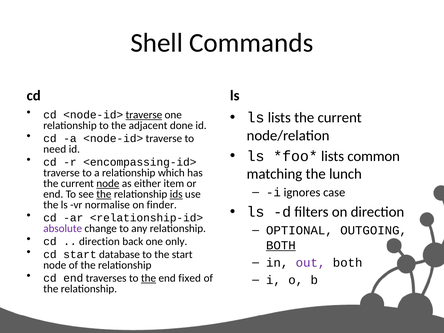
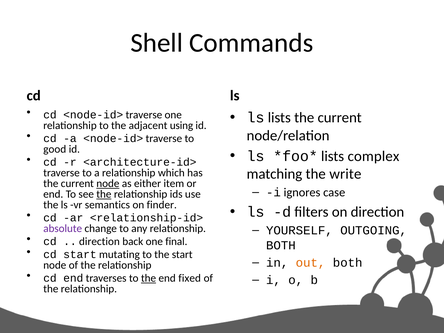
traverse at (144, 115) underline: present -> none
done: done -> using
need: need -> good
common: common -> complex
<encompassing-id>: <encompassing-id> -> <architecture-id>
lunch: lunch -> write
ids underline: present -> none
normalise: normalise -> semantics
OPTIONAL: OPTIONAL -> YOURSELF
only: only -> final
BOTH at (281, 245) underline: present -> none
database: database -> mutating
out colour: purple -> orange
